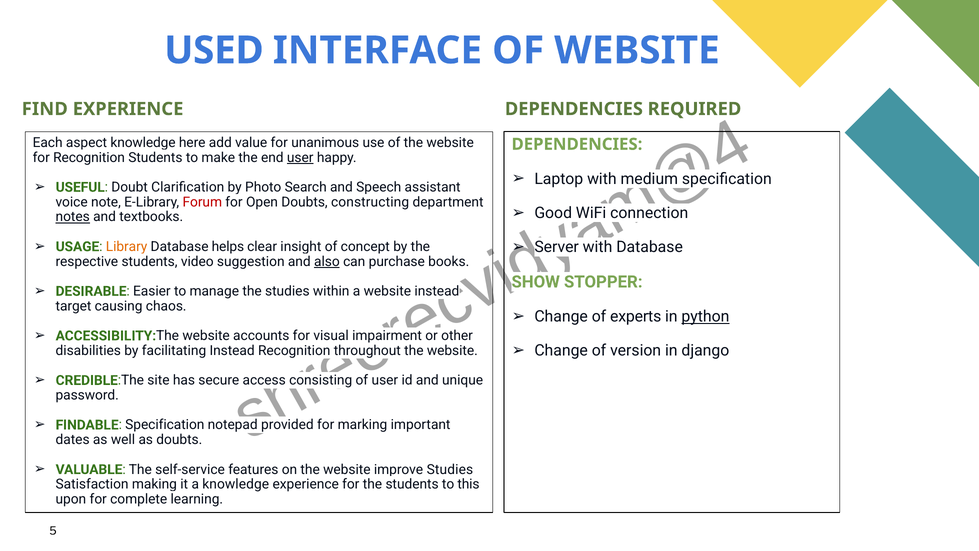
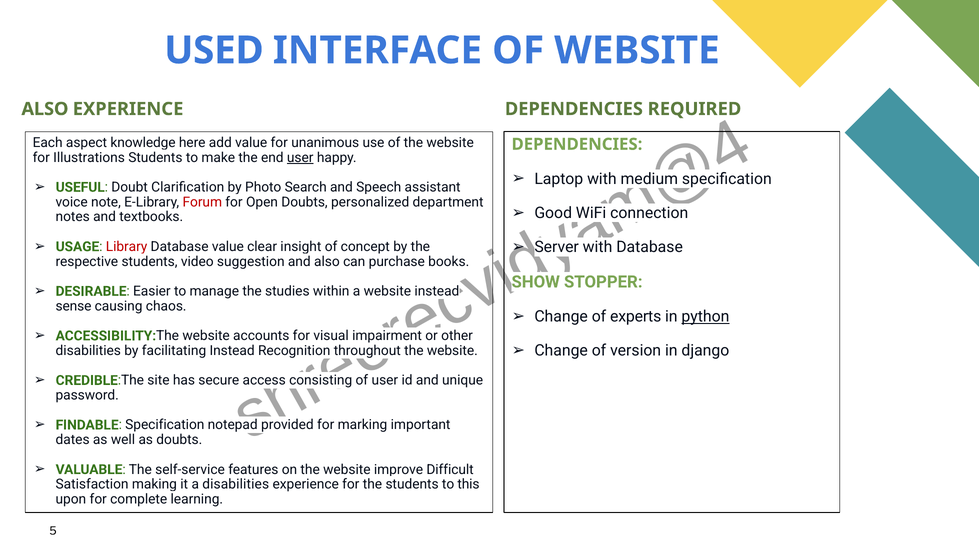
FIND at (45, 109): FIND -> ALSO
for Recognition: Recognition -> Illustrations
constructing: constructing -> personalized
notes underline: present -> none
Library colour: orange -> red
Database helps: helps -> value
also at (327, 261) underline: present -> none
target: target -> sense
improve Studies: Studies -> Difficult
a knowledge: knowledge -> disabilities
